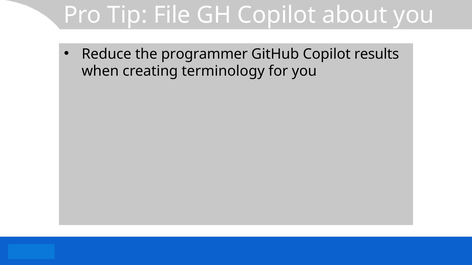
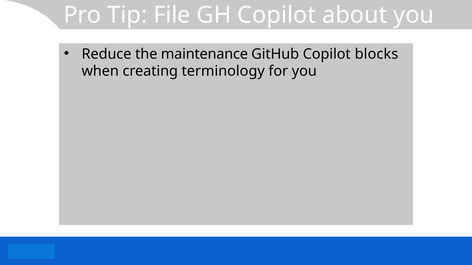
programmer: programmer -> maintenance
results: results -> blocks
